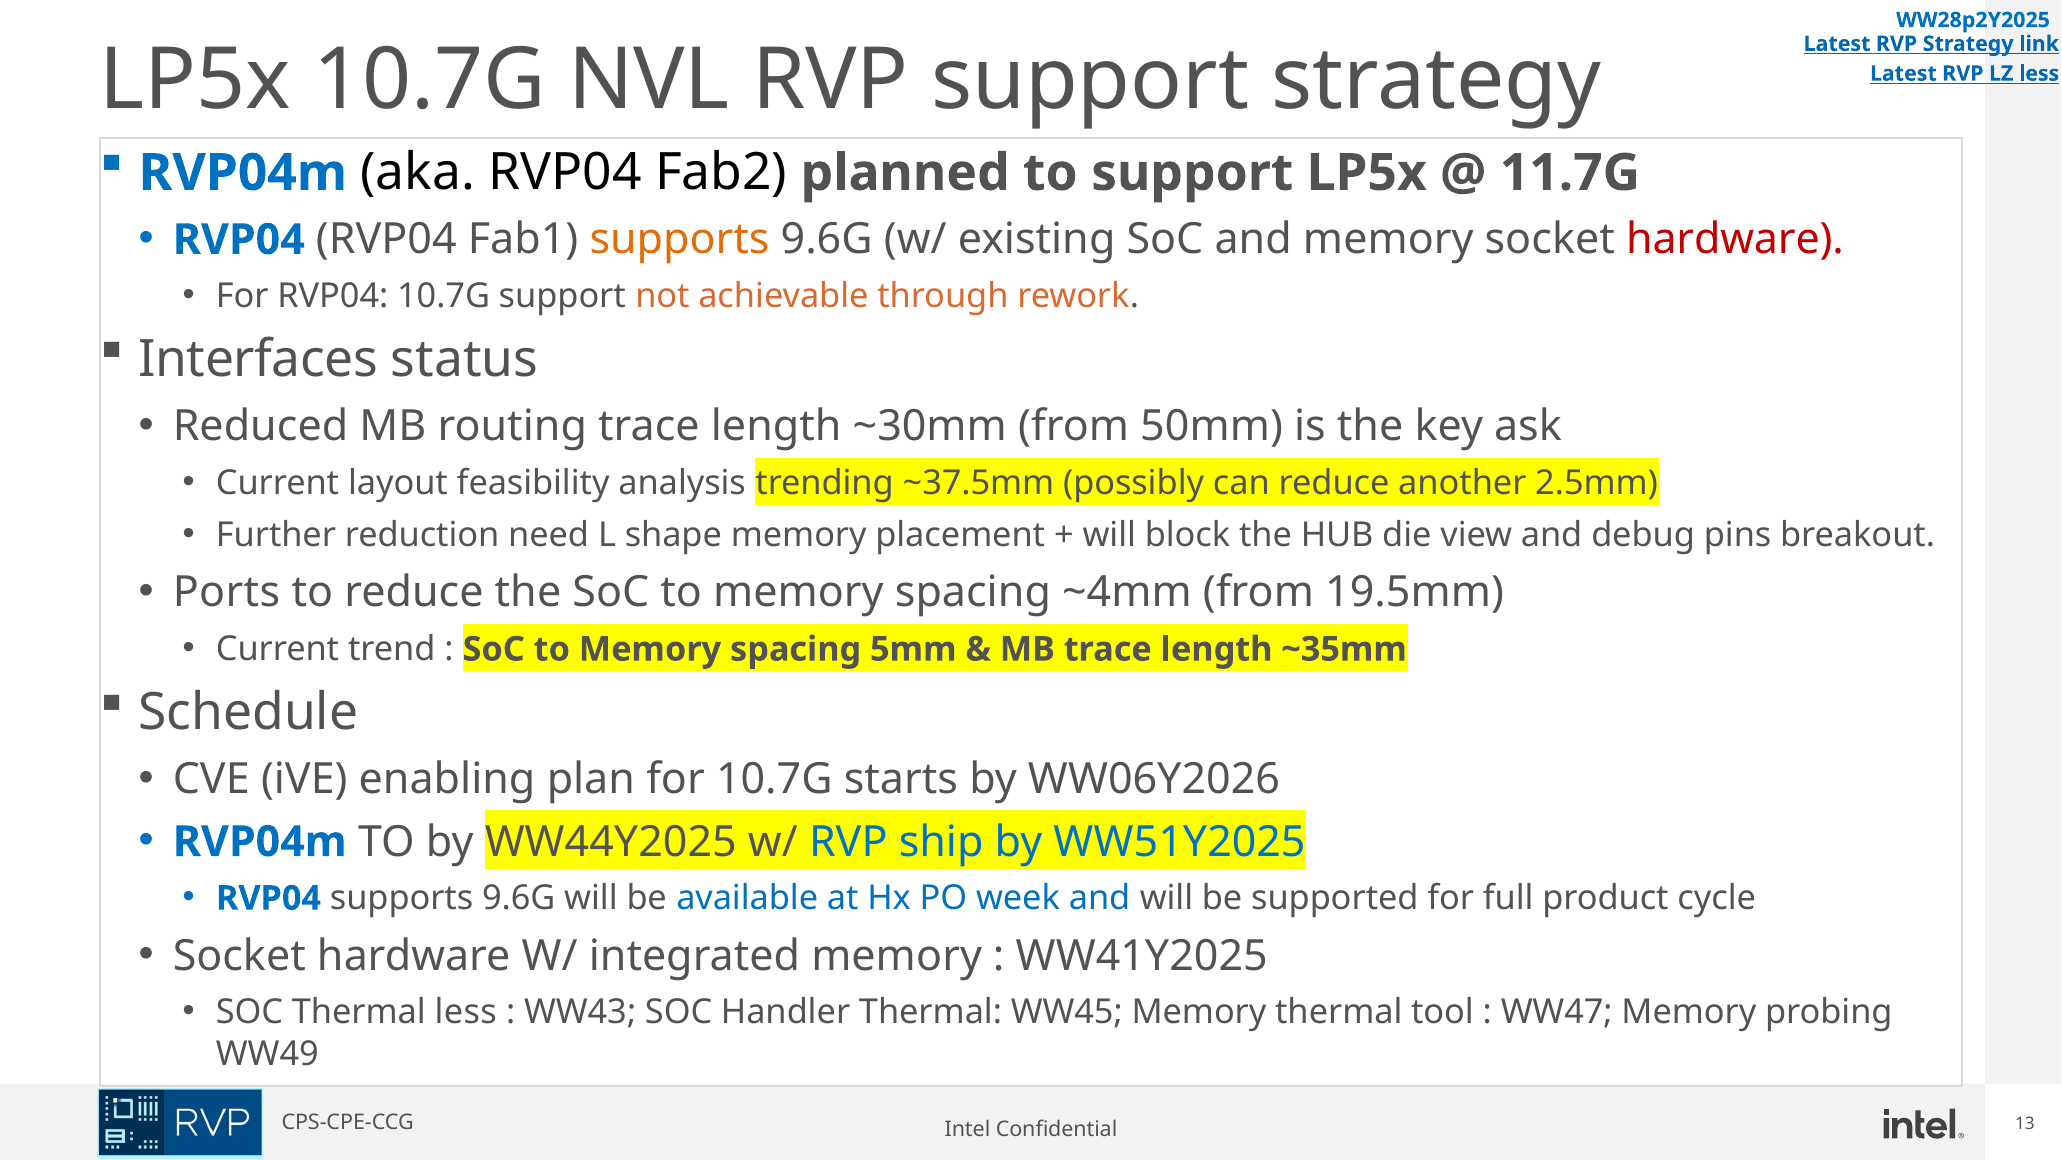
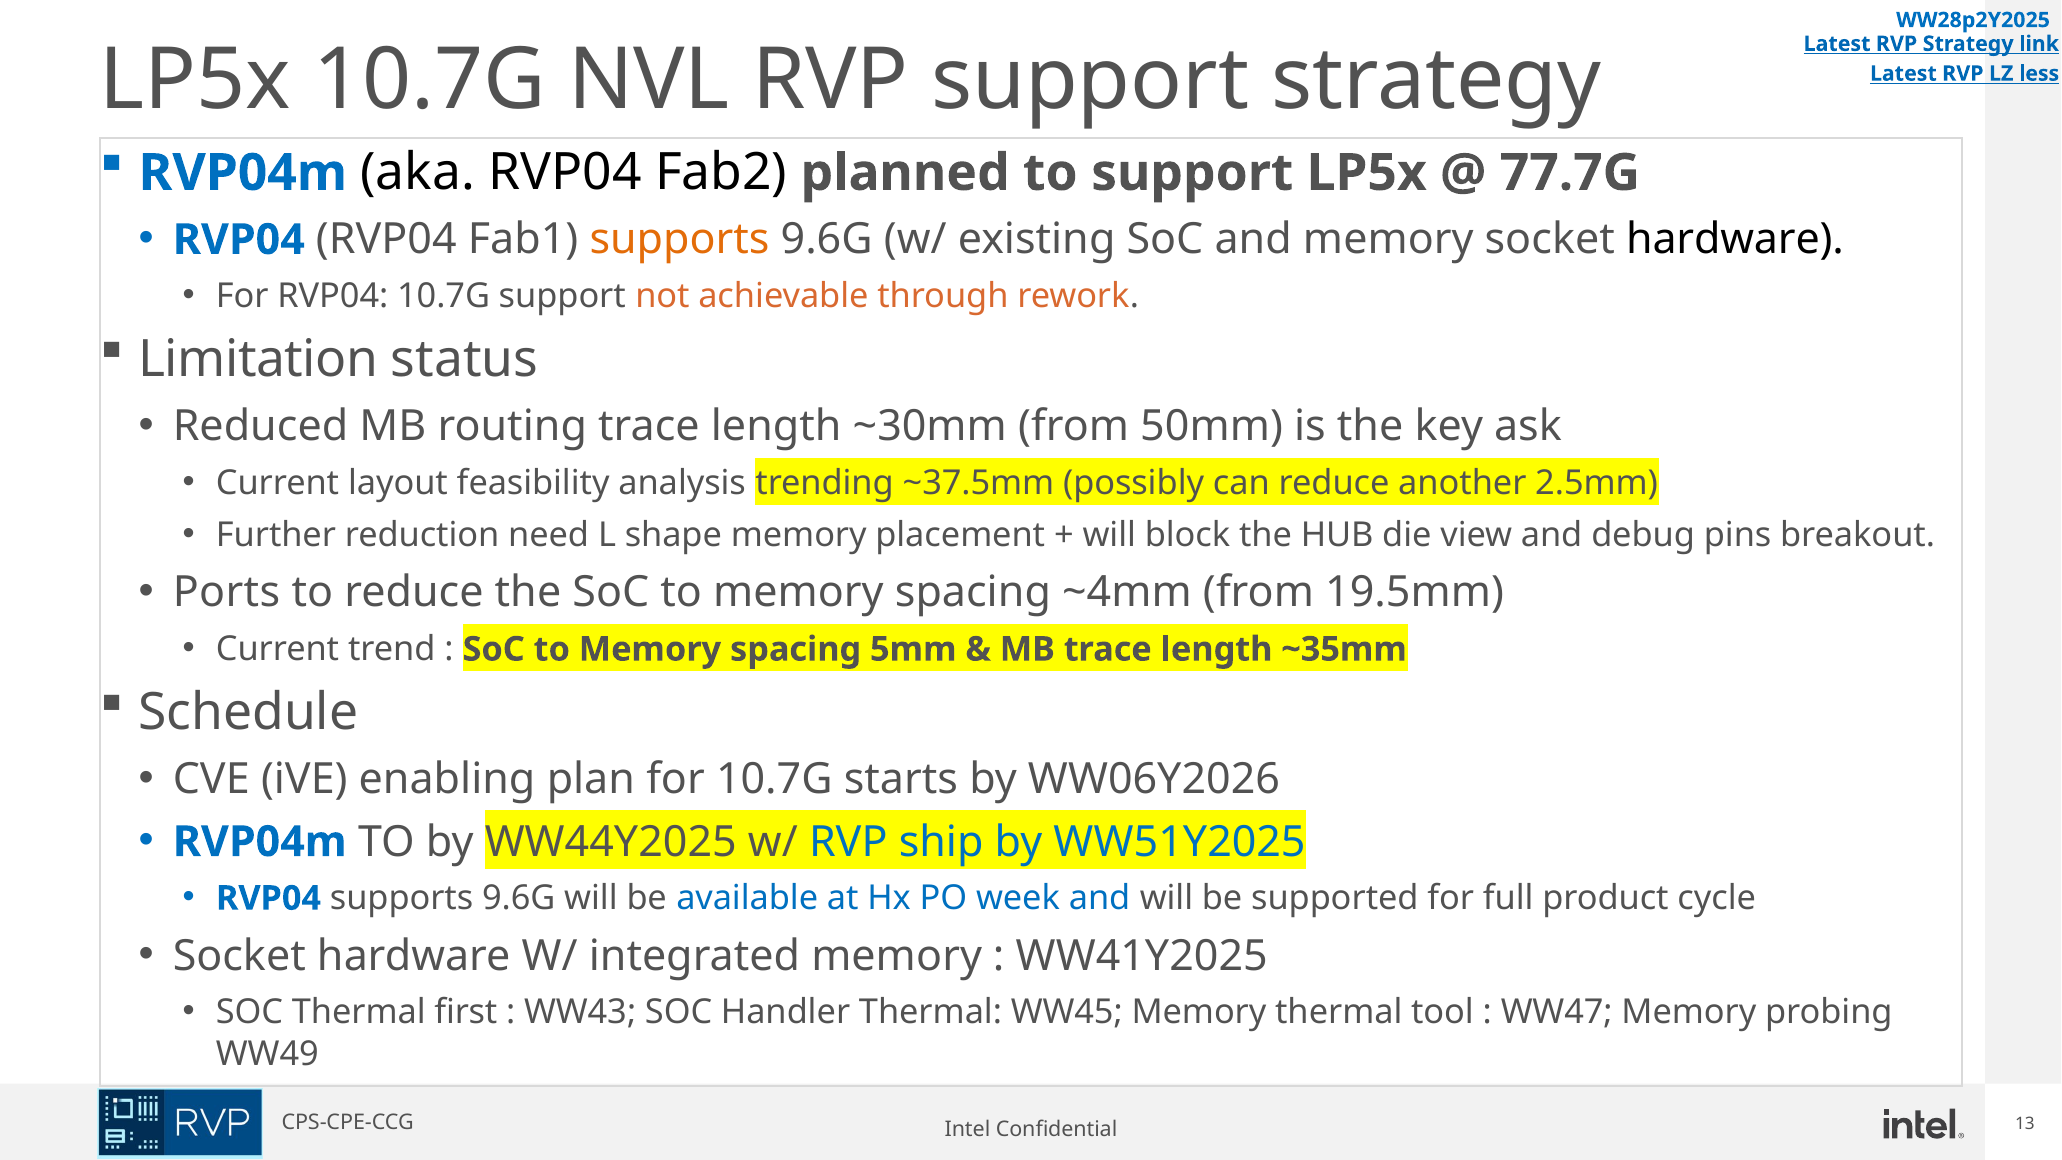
11.7G: 11.7G -> 77.7G
hardware at (1735, 240) colour: red -> black
Interfaces: Interfaces -> Limitation
Thermal less: less -> first
